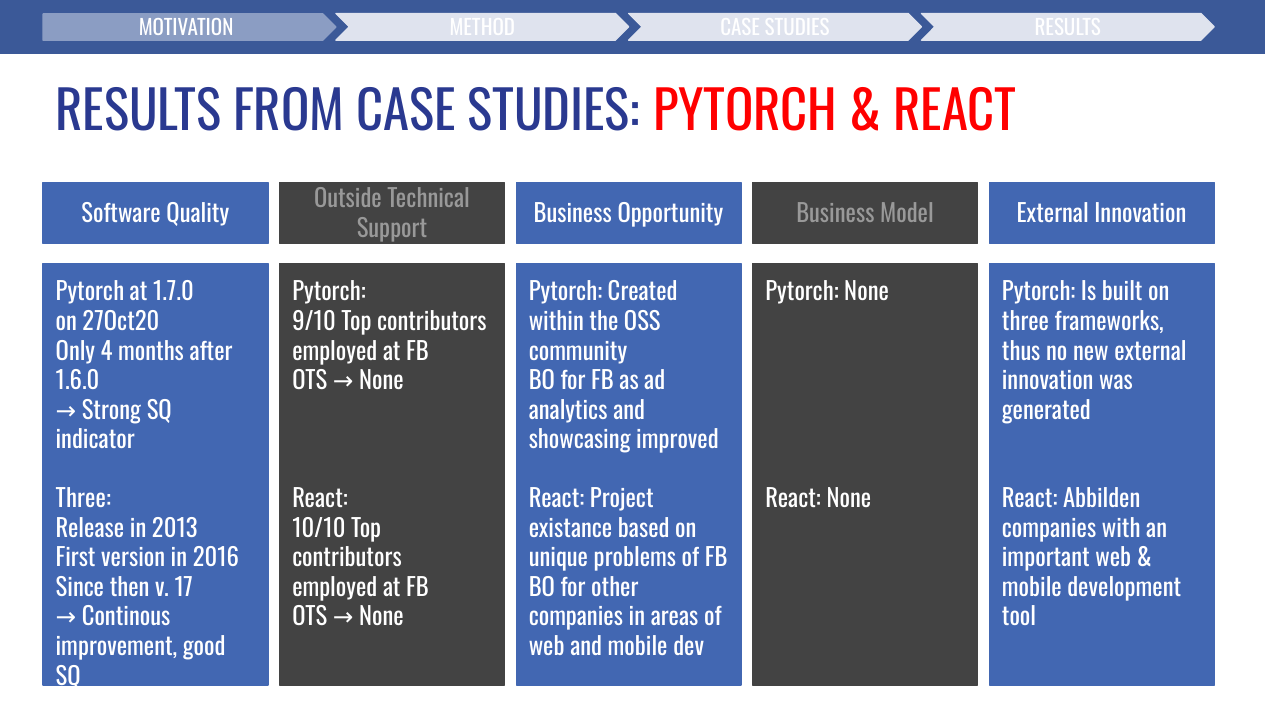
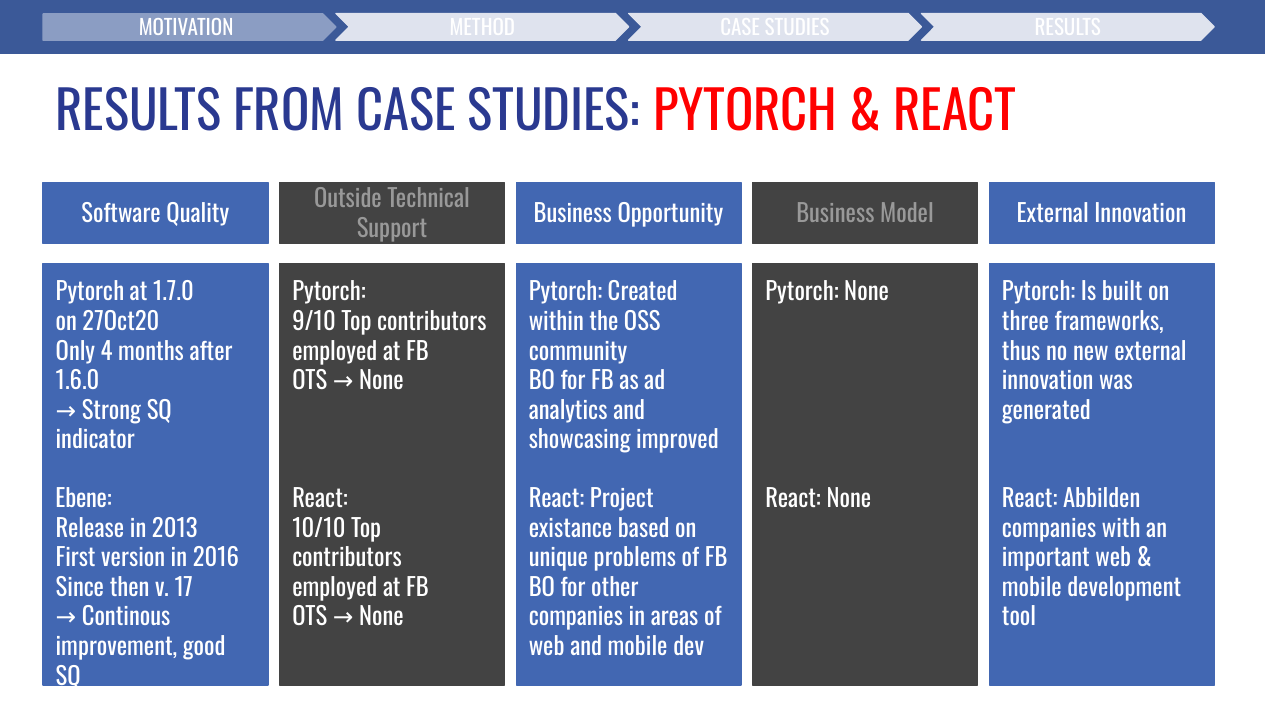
Three at (83, 499): Three -> Ebene
